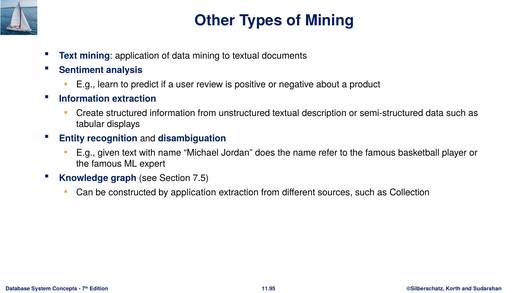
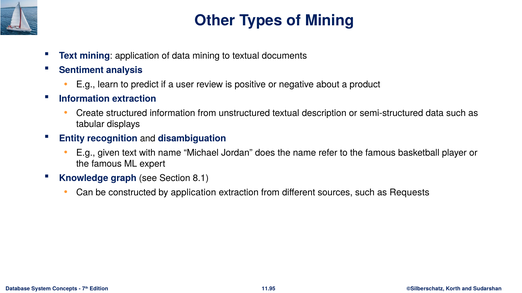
7.5: 7.5 -> 8.1
Collection: Collection -> Requests
